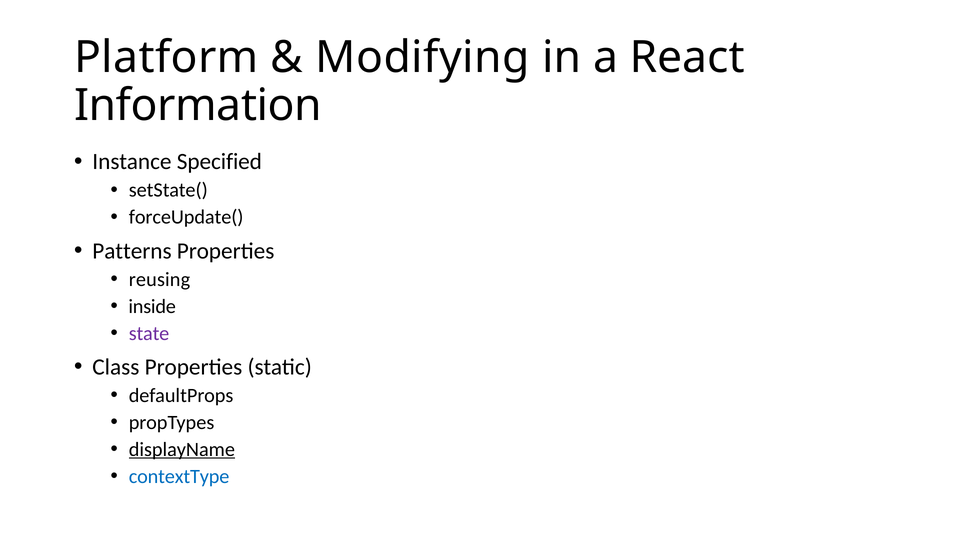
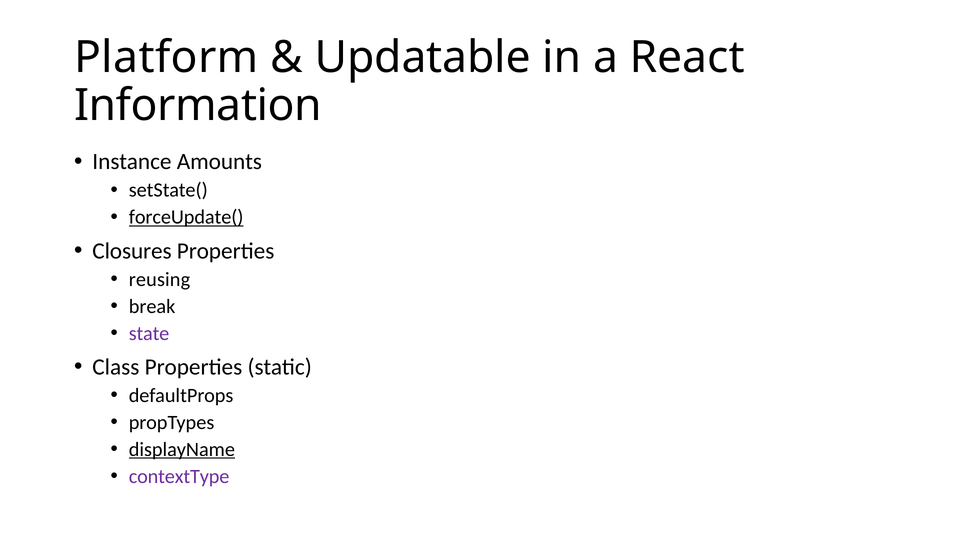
Modifying: Modifying -> Updatable
Specified: Specified -> Amounts
forceUpdate( underline: none -> present
Patterns: Patterns -> Closures
inside: inside -> break
contextType colour: blue -> purple
